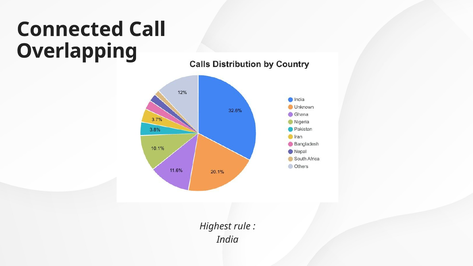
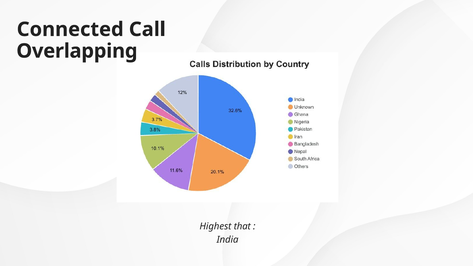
rule: rule -> that
